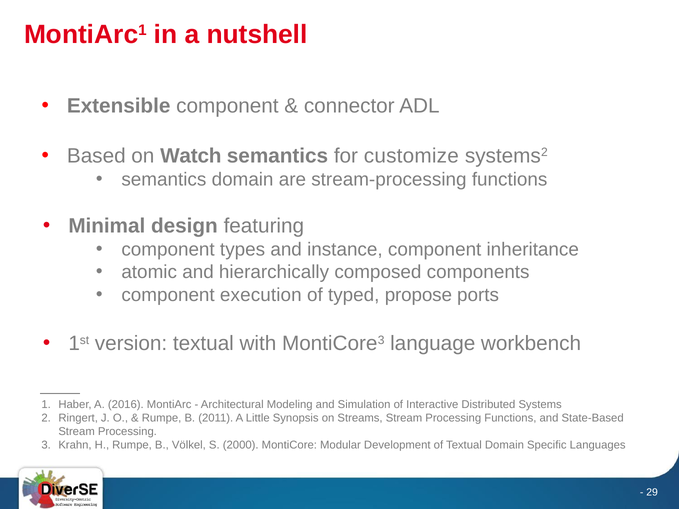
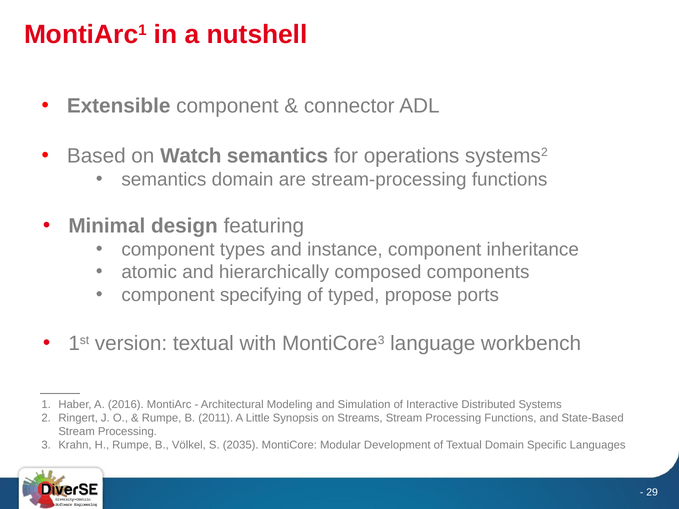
customize: customize -> operations
execution: execution -> specifying
2000: 2000 -> 2035
